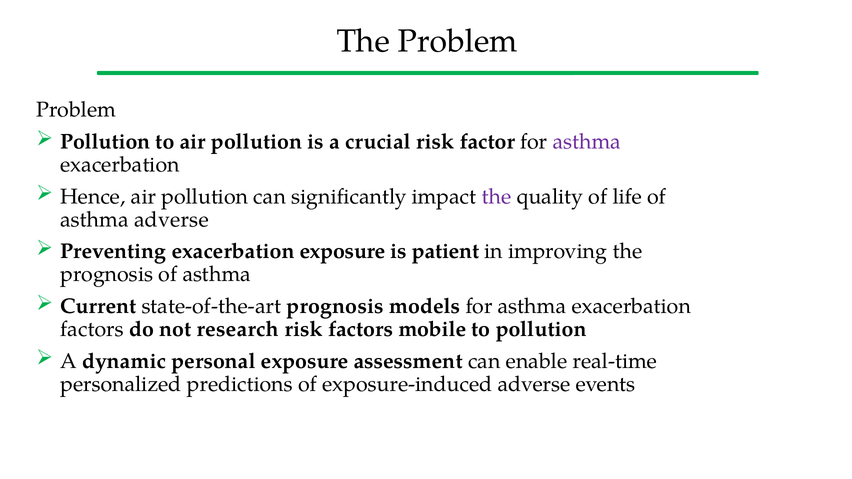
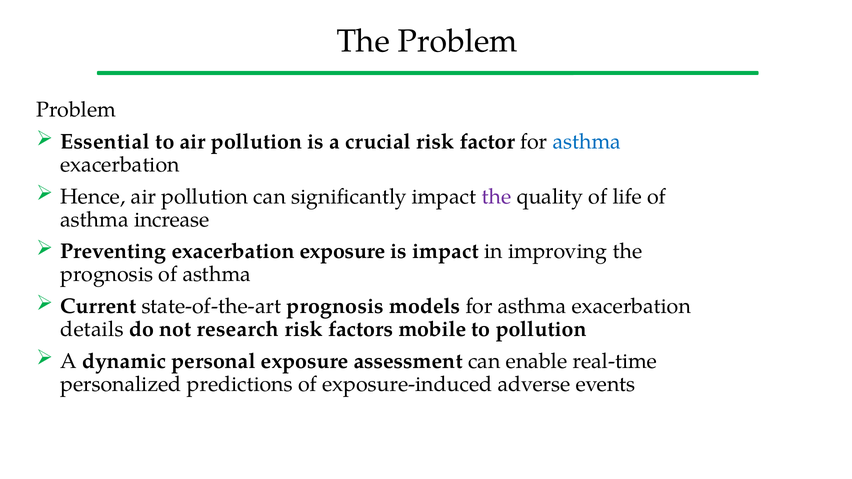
Pollution at (105, 142): Pollution -> Essential
asthma at (587, 142) colour: purple -> blue
asthma adverse: adverse -> increase
is patient: patient -> impact
factors at (92, 329): factors -> details
